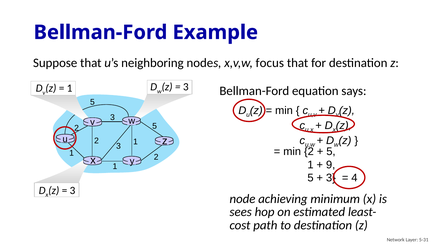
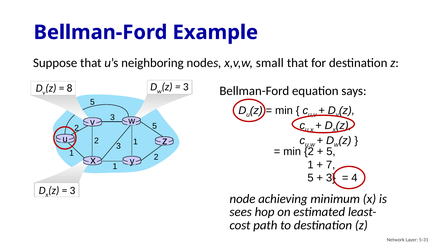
focus: focus -> small
1 at (70, 88): 1 -> 8
9: 9 -> 7
